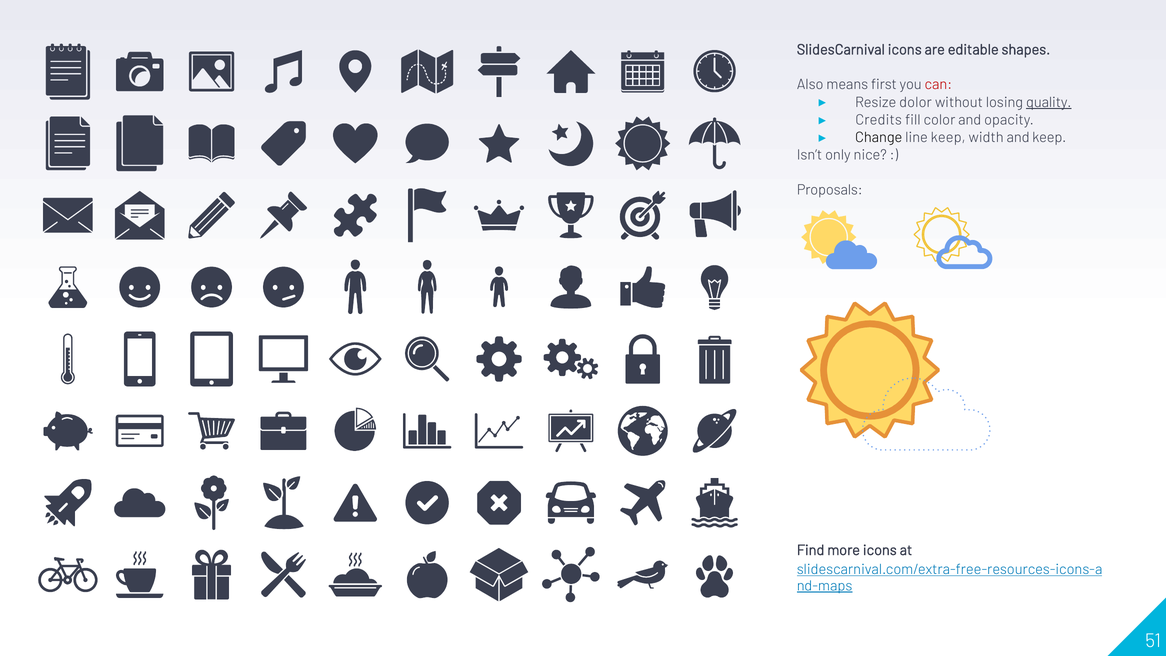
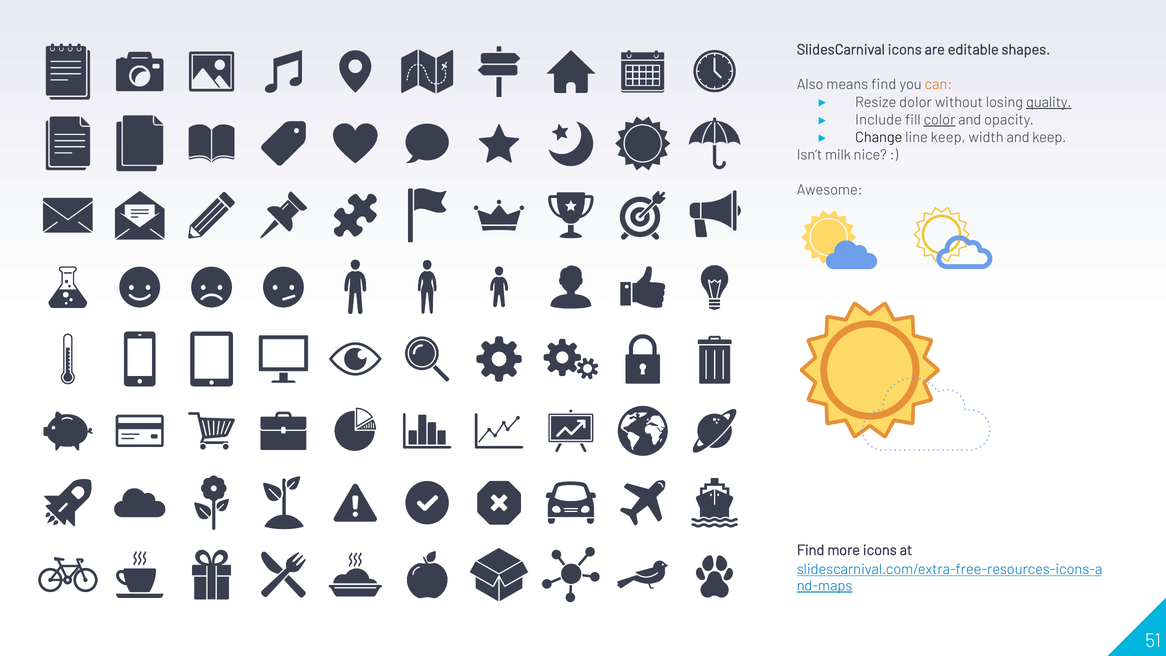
means first: first -> find
can colour: red -> orange
Credits: Credits -> Include
color underline: none -> present
only: only -> milk
Proposals: Proposals -> Awesome
